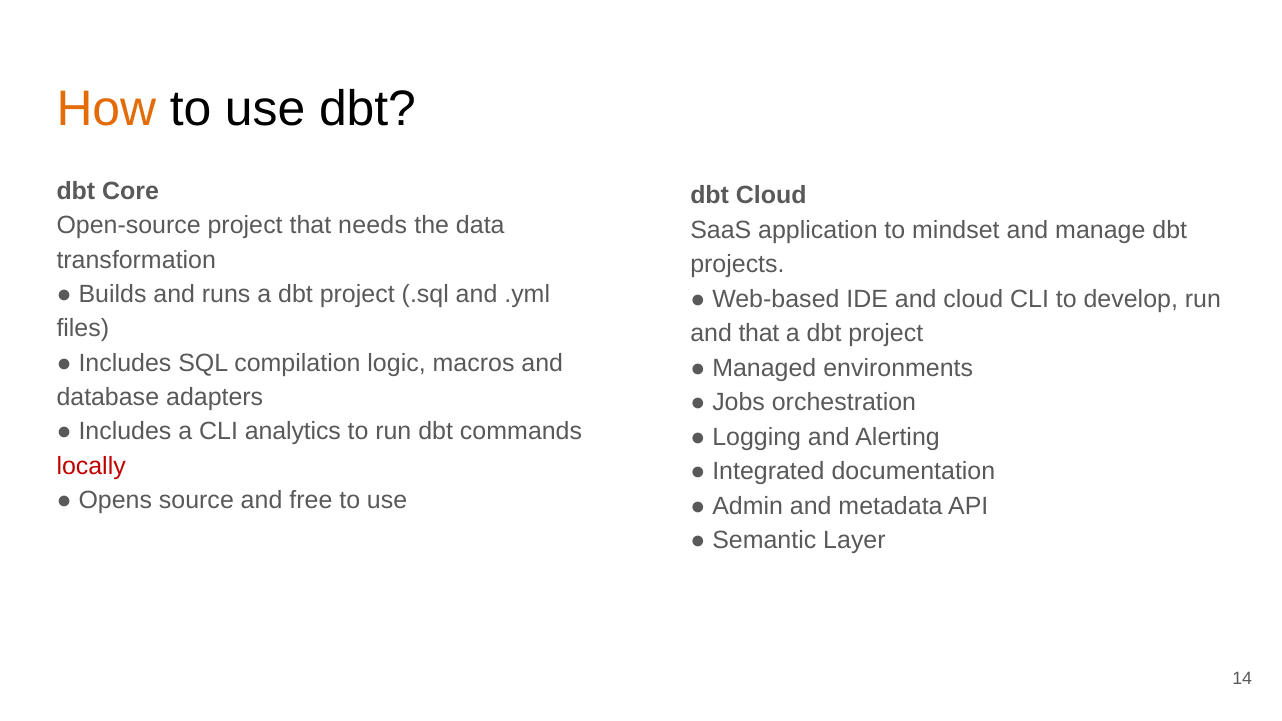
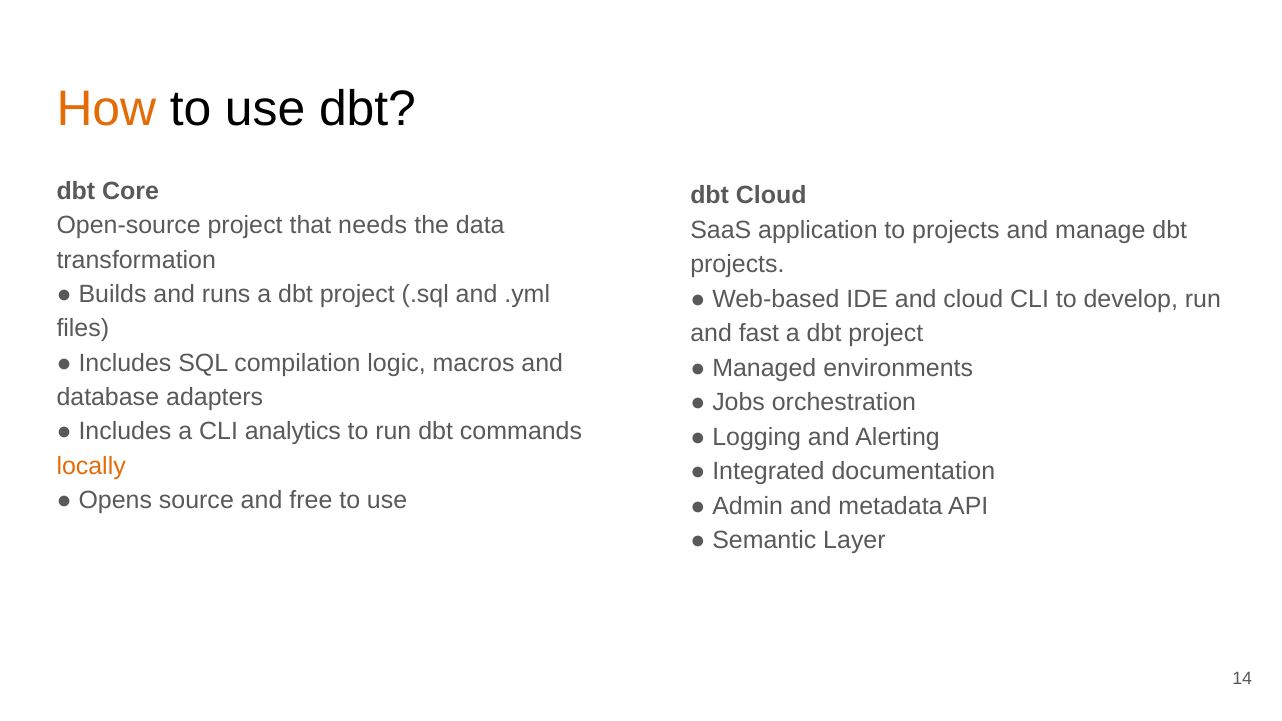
to mindset: mindset -> projects
and that: that -> fast
locally colour: red -> orange
